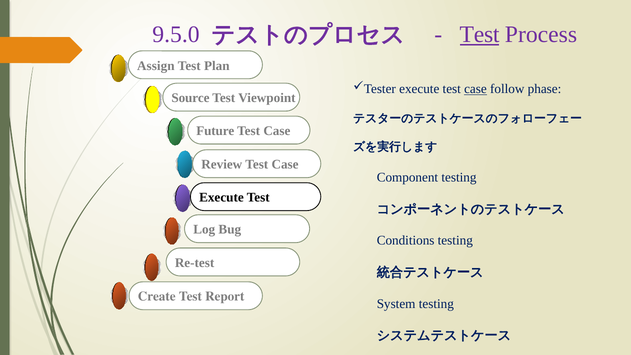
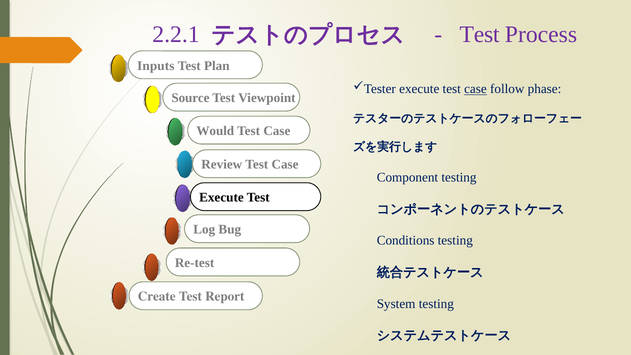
9.5.0: 9.5.0 -> 2.2.1
Test at (480, 35) underline: present -> none
Assign: Assign -> Inputs
Future: Future -> Would
